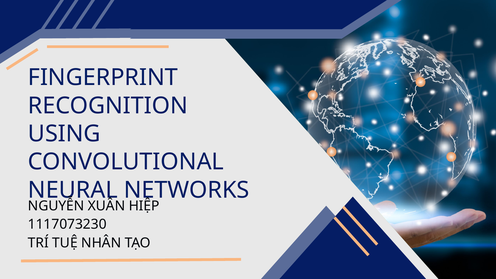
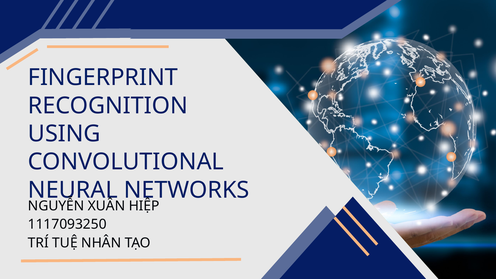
1117073230: 1117073230 -> 1117093250
